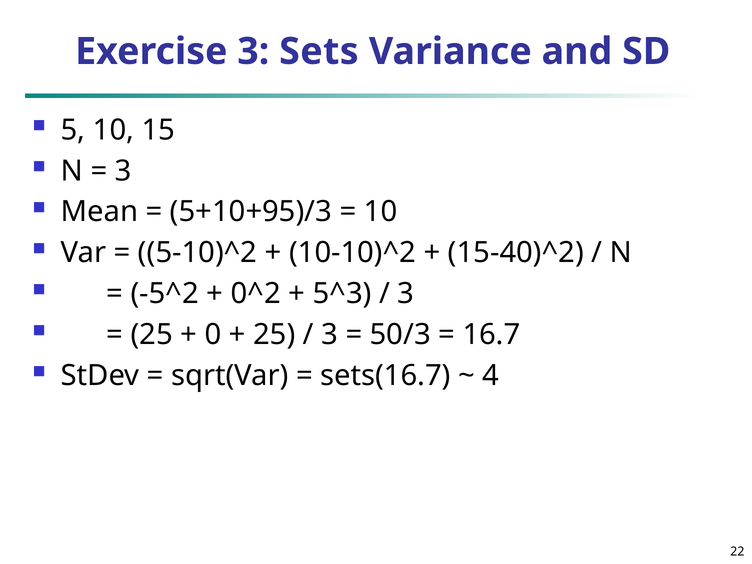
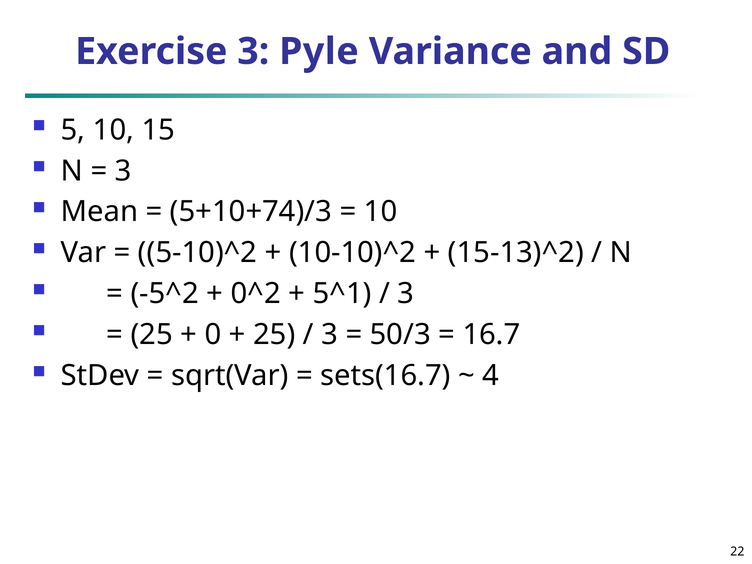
Sets: Sets -> Pyle
5+10+95)/3: 5+10+95)/3 -> 5+10+74)/3
15-40)^2: 15-40)^2 -> 15-13)^2
5^3: 5^3 -> 5^1
